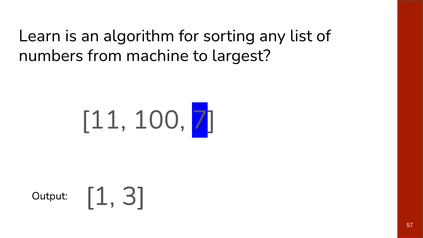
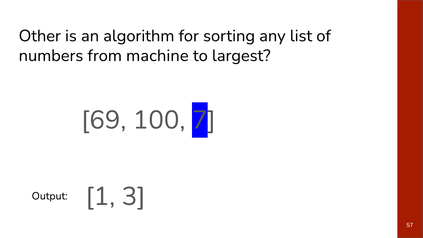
Learn: Learn -> Other
11: 11 -> 69
